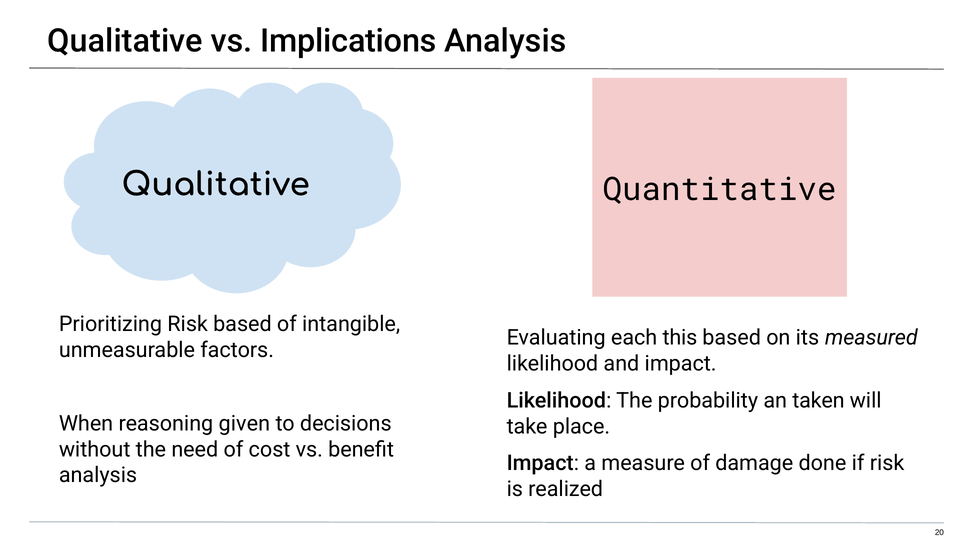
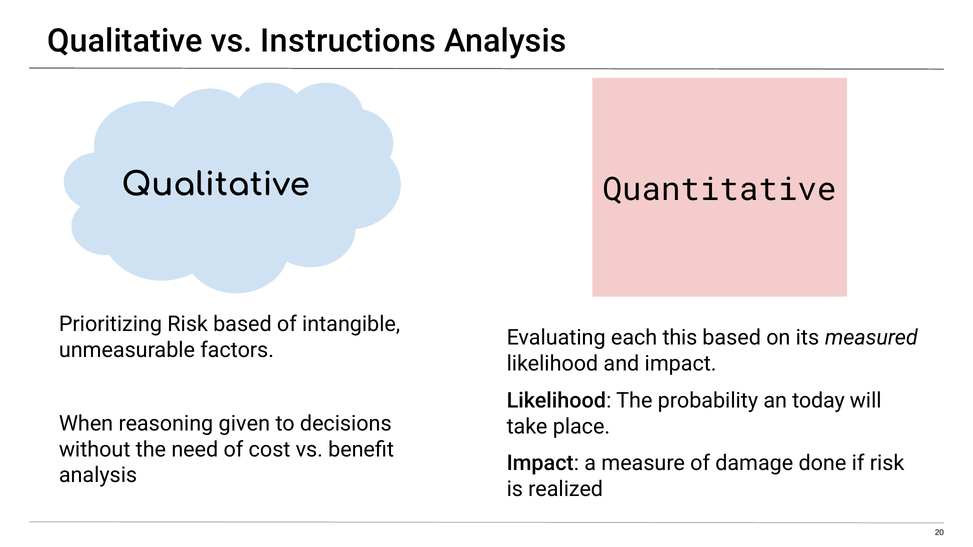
Implications: Implications -> Instructions
taken: taken -> today
